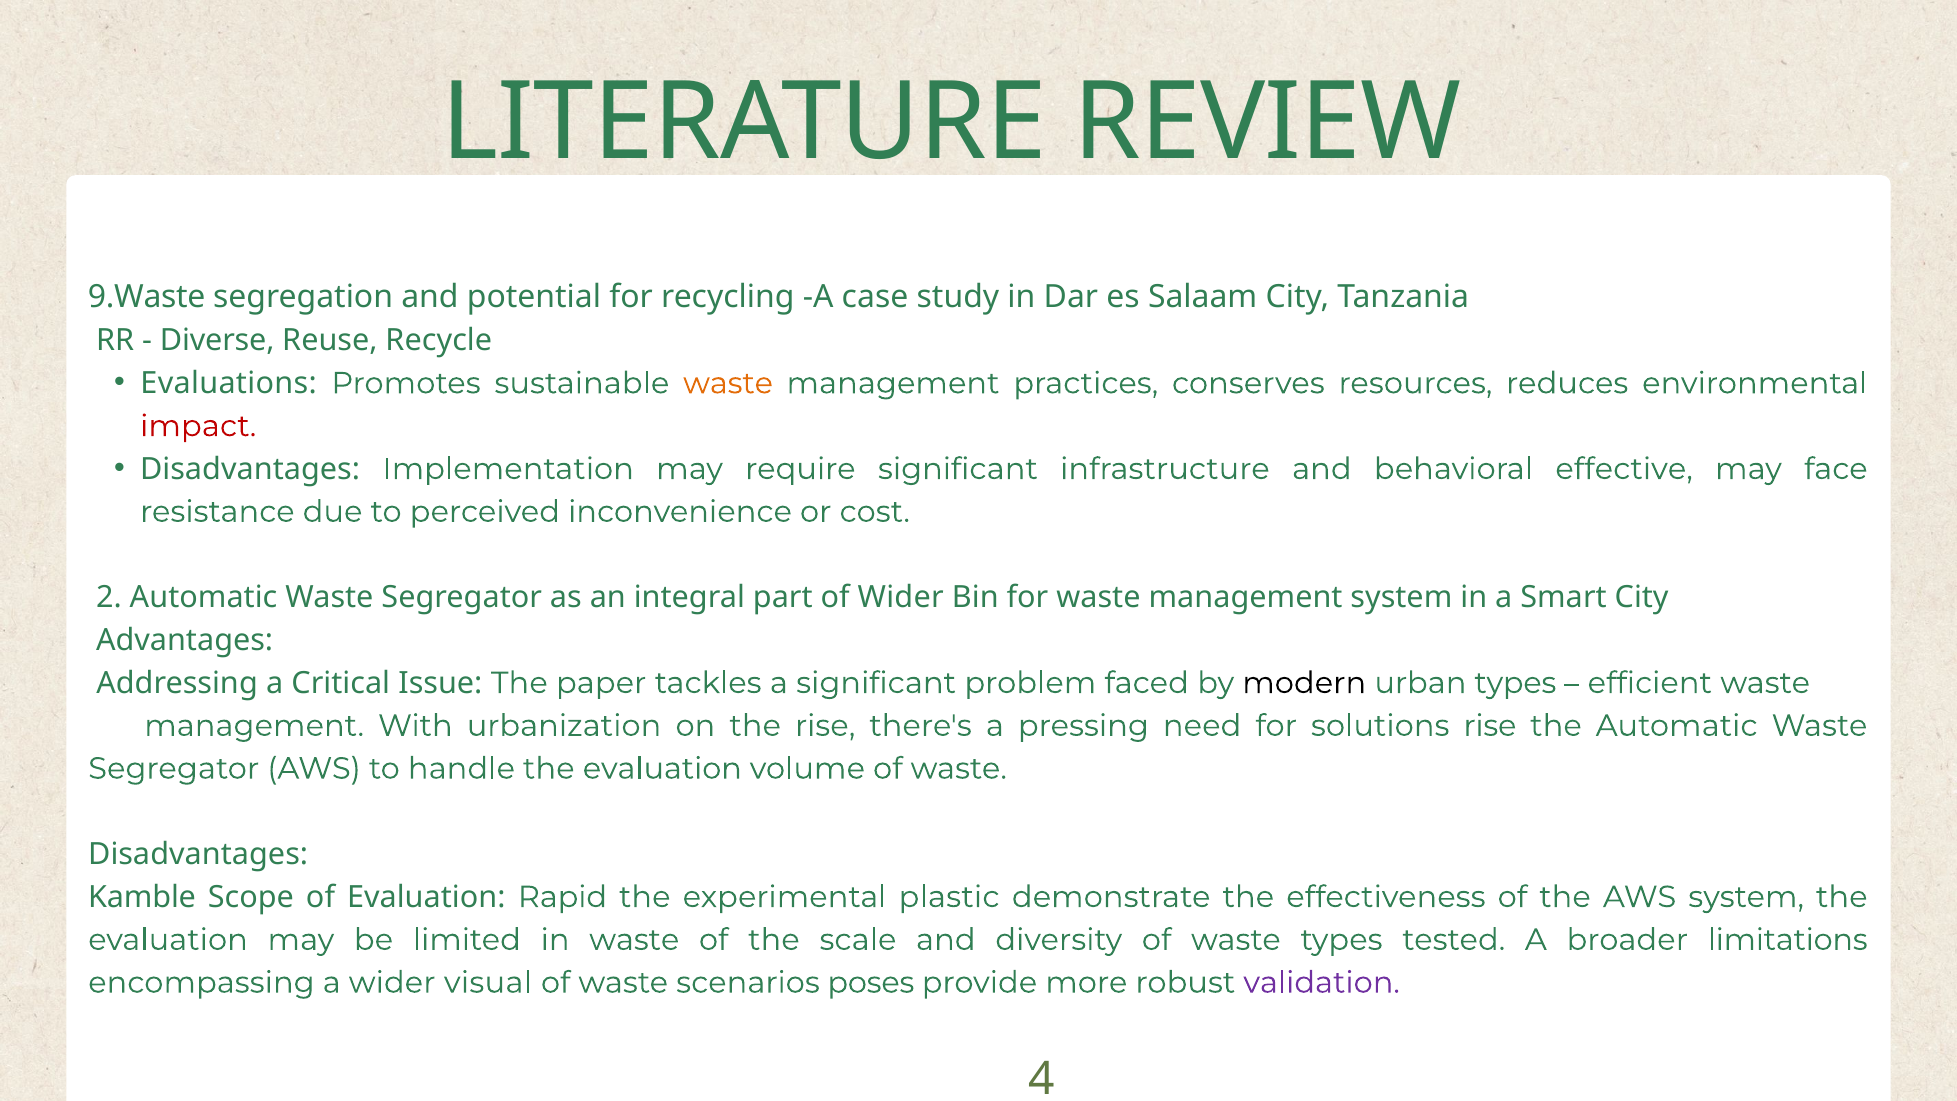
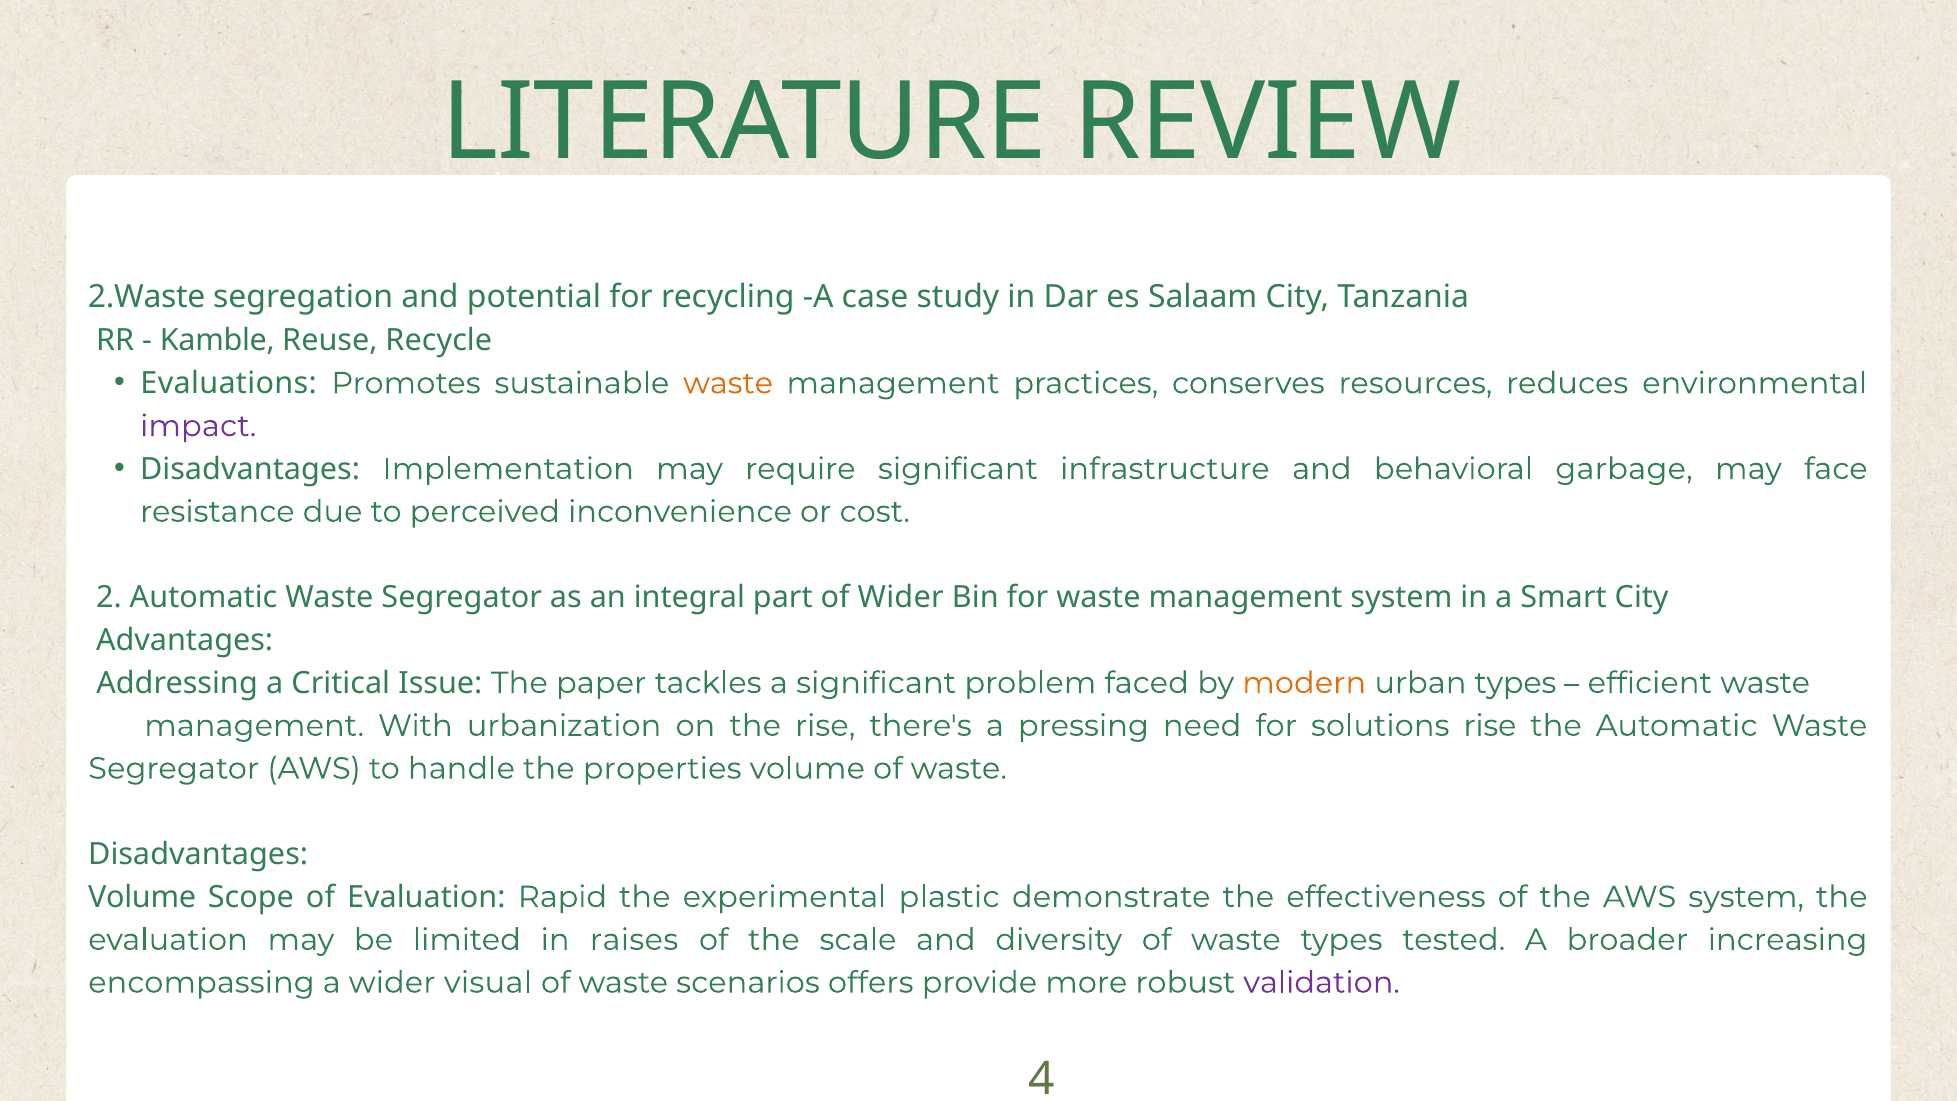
9.Waste: 9.Waste -> 2.Waste
Diverse: Diverse -> Kamble
impact colour: red -> purple
effective: effective -> garbage
modern colour: black -> orange
handle the evaluation: evaluation -> properties
Kamble at (142, 897): Kamble -> Volume
in waste: waste -> raises
limitations: limitations -> increasing
poses: poses -> offers
